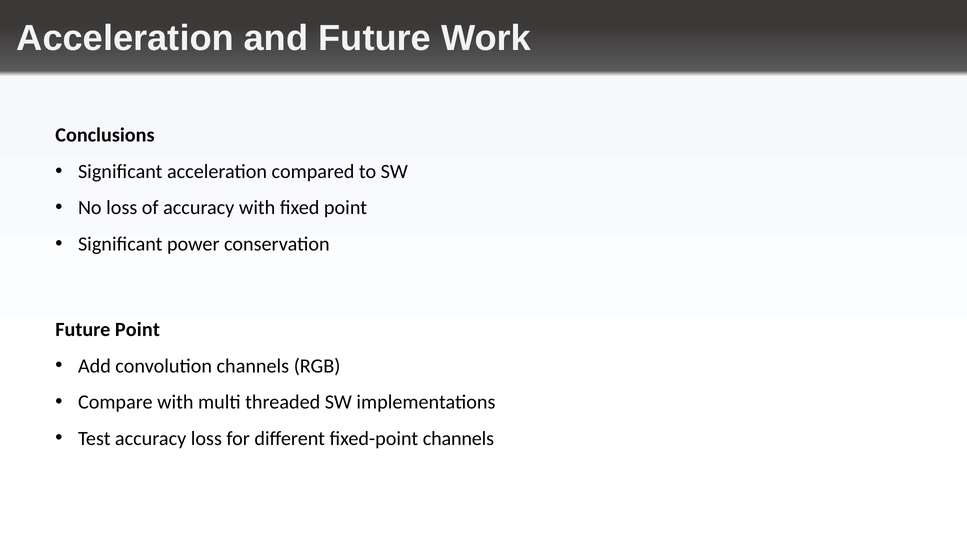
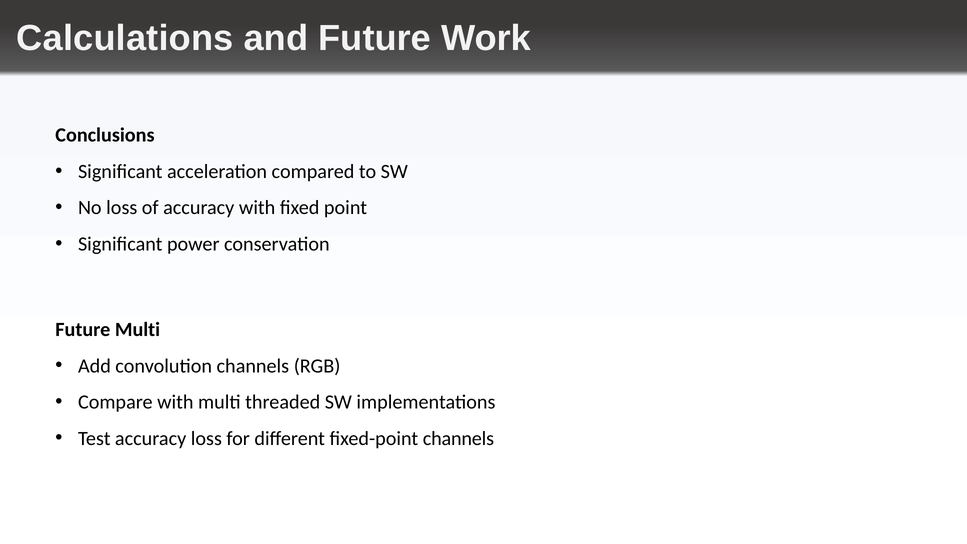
Acceleration at (125, 38): Acceleration -> Calculations
Future Point: Point -> Multi
